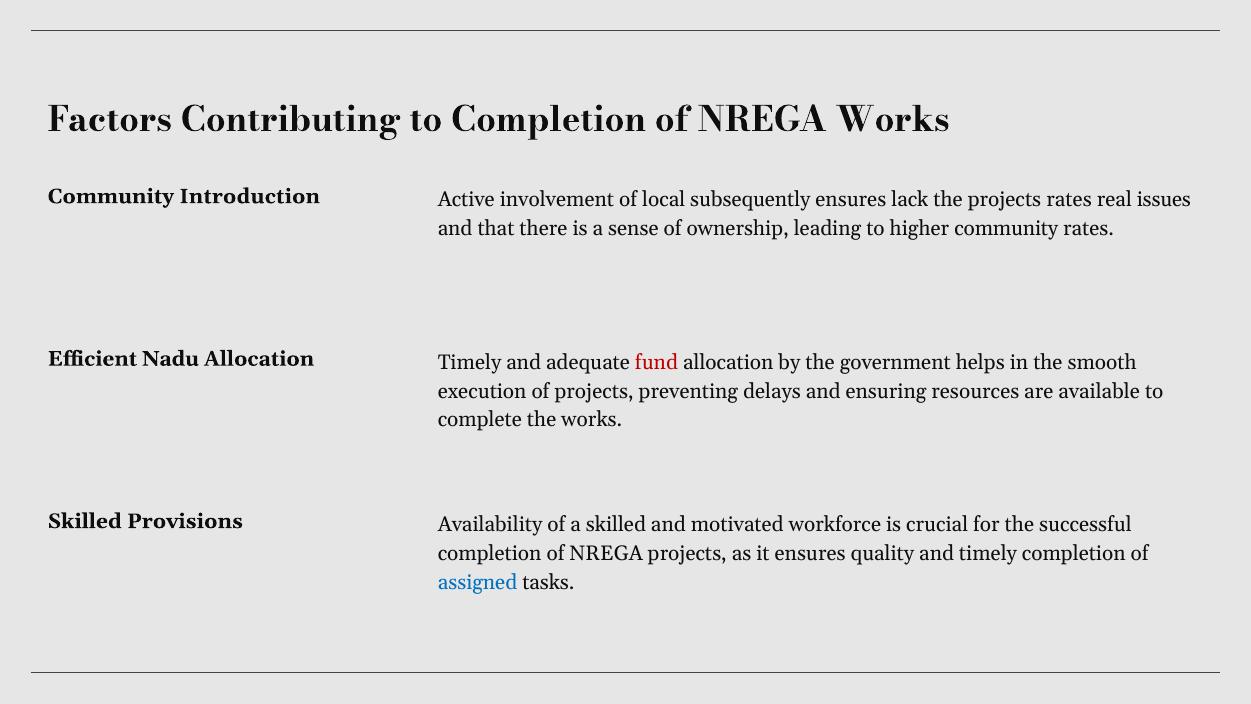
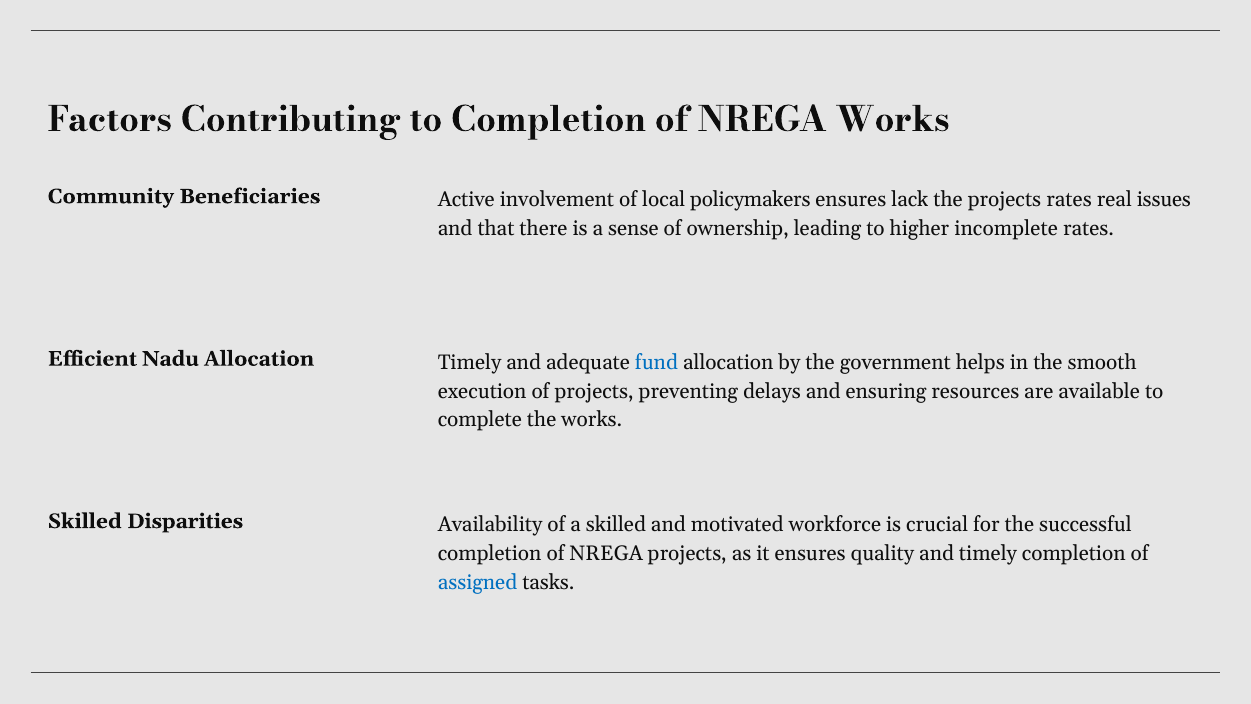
Introduction: Introduction -> Beneficiaries
subsequently: subsequently -> policymakers
higher community: community -> incomplete
fund colour: red -> blue
Provisions: Provisions -> Disparities
